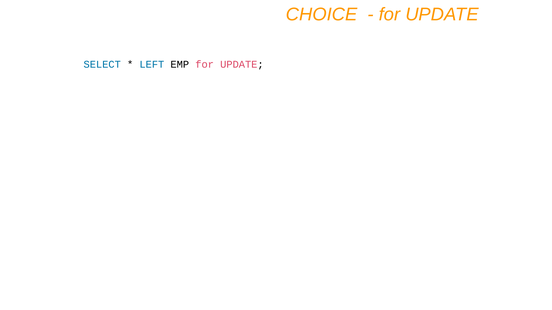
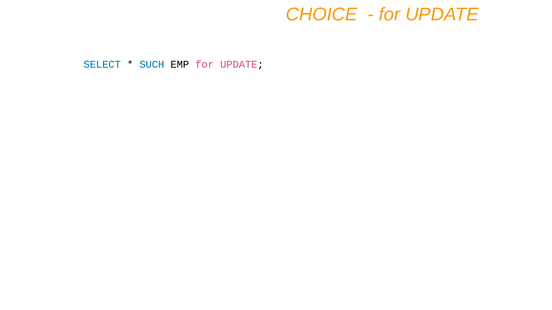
LEFT: LEFT -> SUCH
